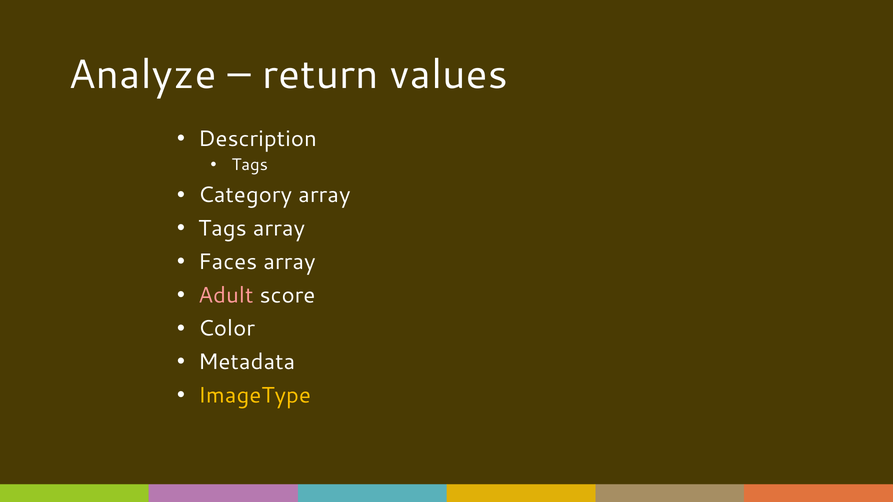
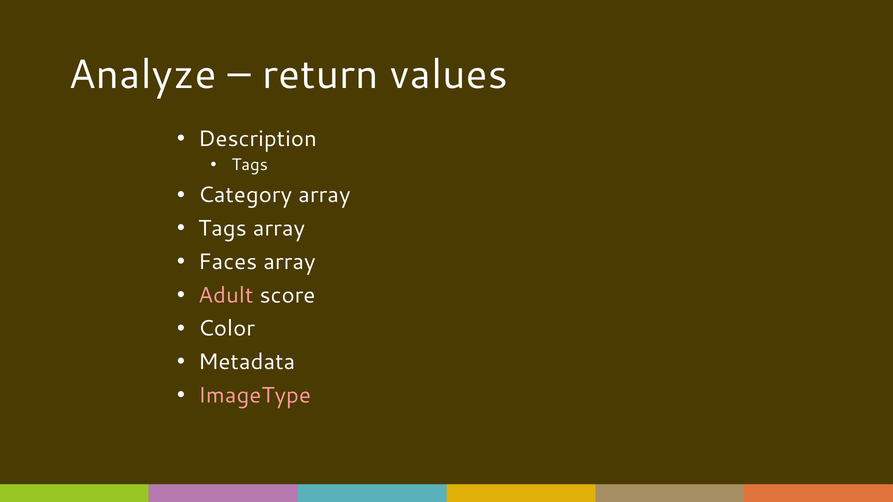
ImageType colour: yellow -> pink
